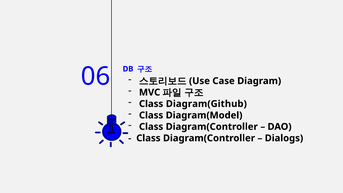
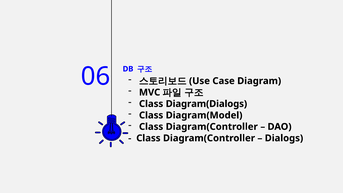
Diagram(Github: Diagram(Github -> Diagram(Dialogs
